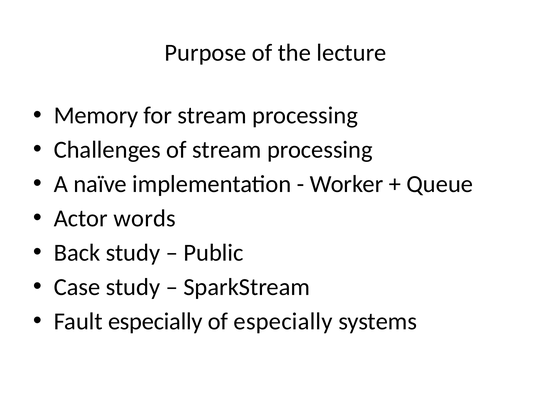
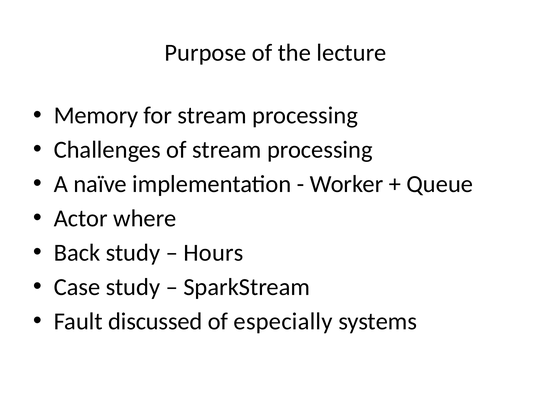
words: words -> where
Public: Public -> Hours
Fault especially: especially -> discussed
